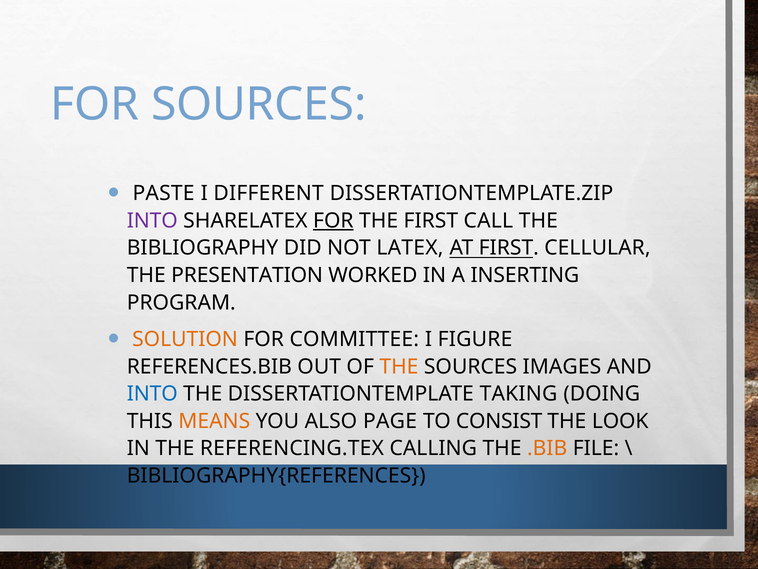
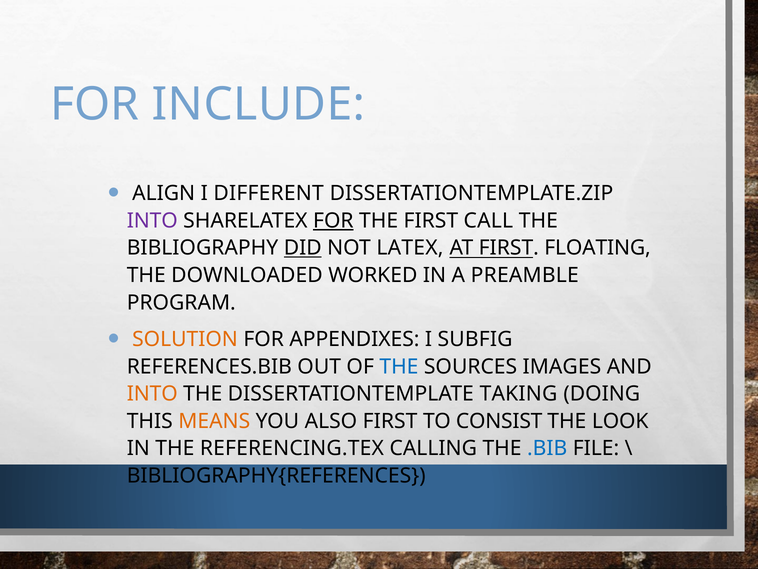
FOR SOURCES: SOURCES -> INCLUDE
PASTE: PASTE -> ALIGN
DID underline: none -> present
CELLULAR: CELLULAR -> FLOATING
PRESENTATION: PRESENTATION -> DOWNLOADED
INSERTING: INSERTING -> PREAMBLE
COMMITTEE: COMMITTEE -> APPENDIXES
FIGURE: FIGURE -> SUBFIG
THE at (399, 366) colour: orange -> blue
INTO at (152, 394) colour: blue -> orange
ALSO PAGE: PAGE -> FIRST
.BIB colour: orange -> blue
